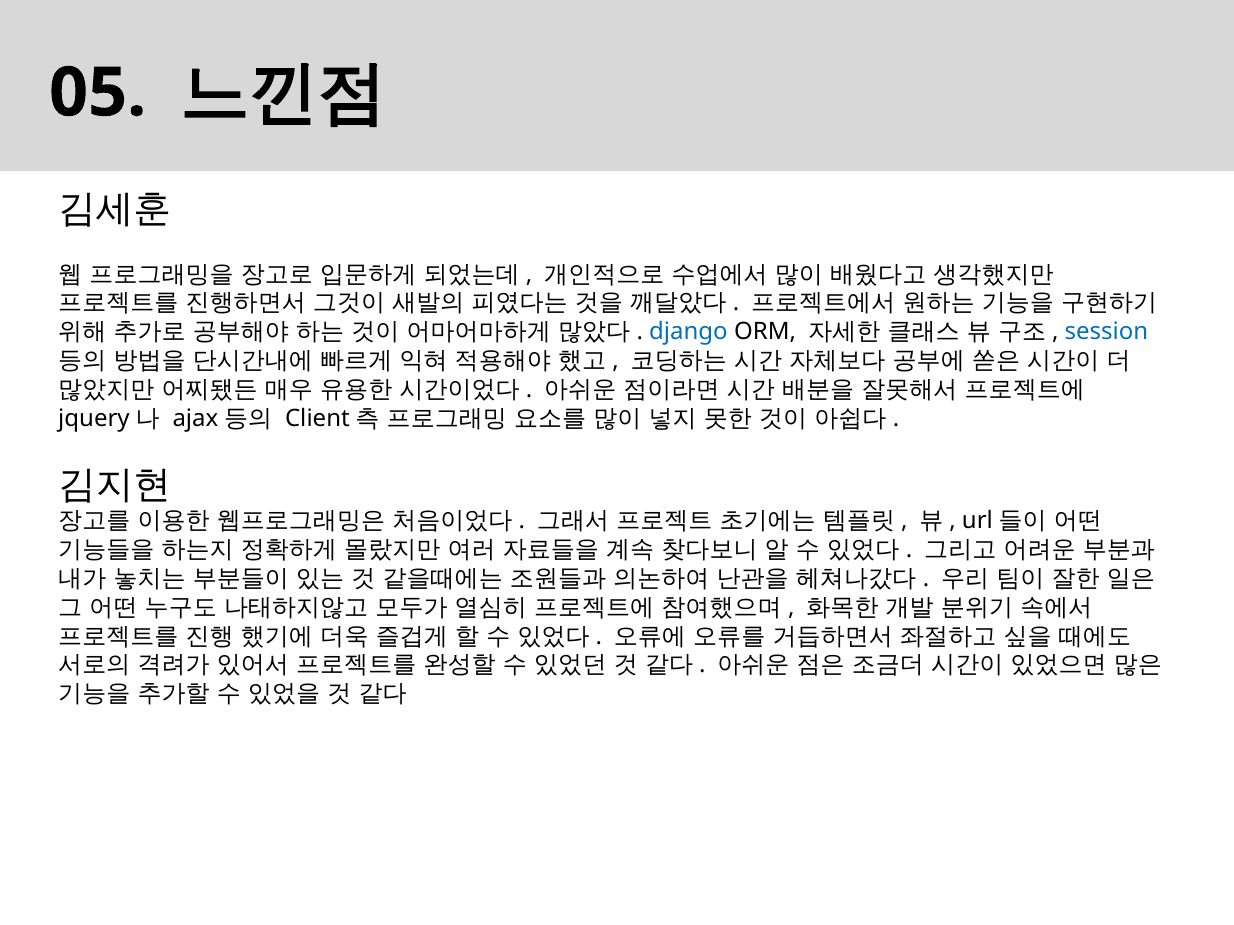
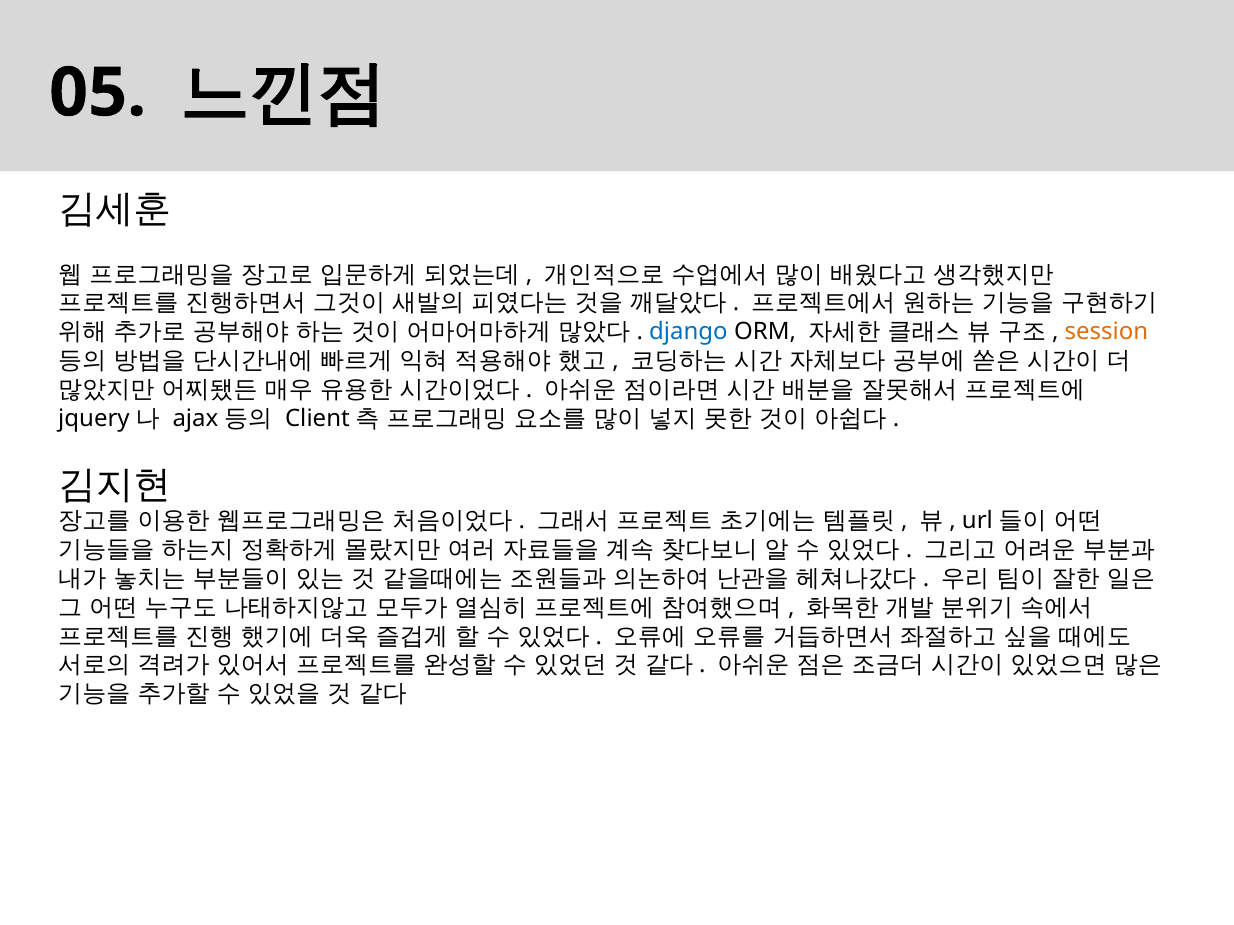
session colour: blue -> orange
